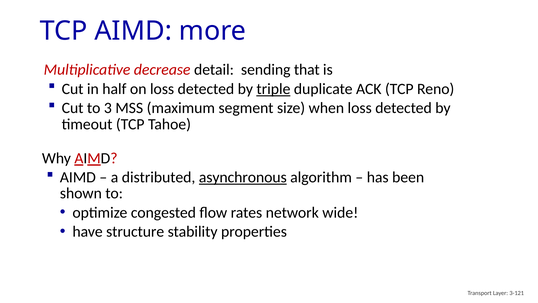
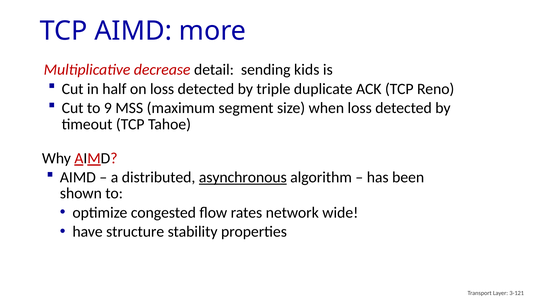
that: that -> kids
triple underline: present -> none
3: 3 -> 9
